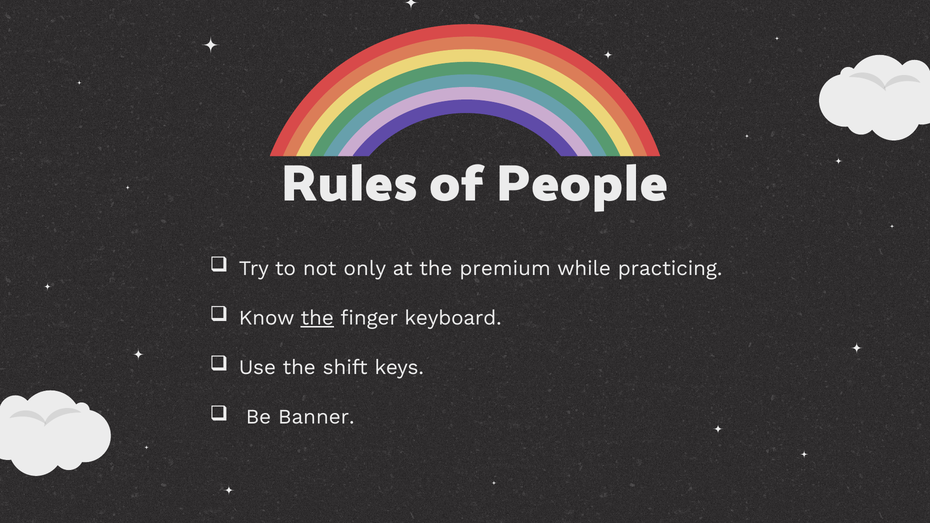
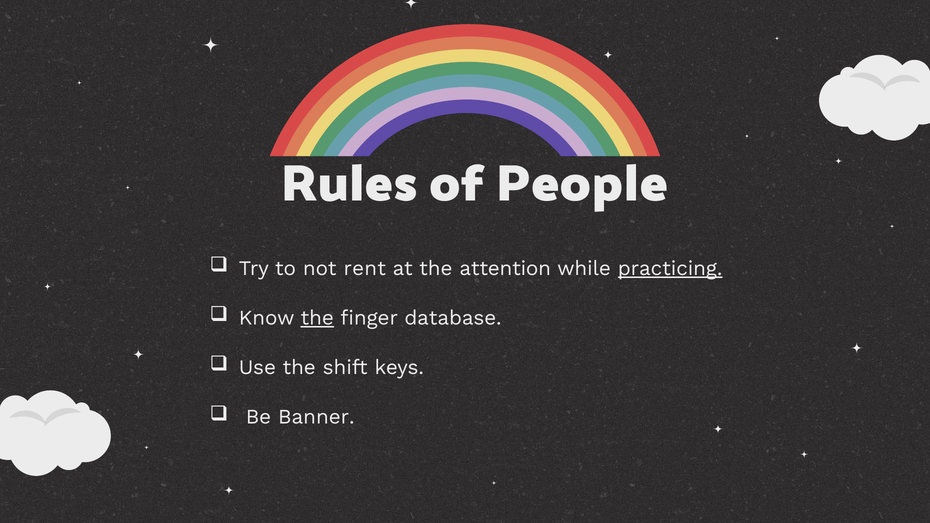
only: only -> rent
premium: premium -> attention
practicing underline: none -> present
keyboard: keyboard -> database
